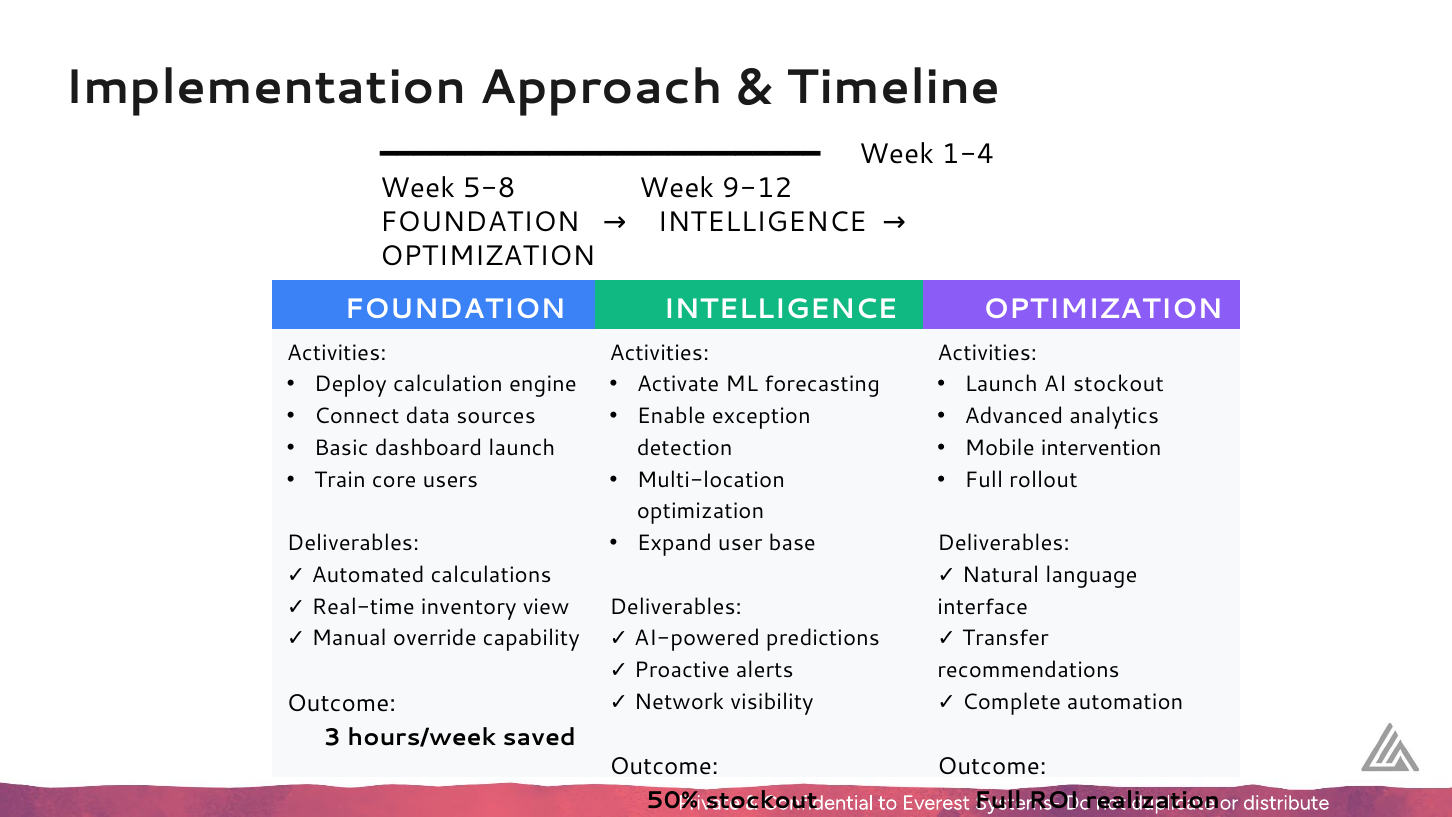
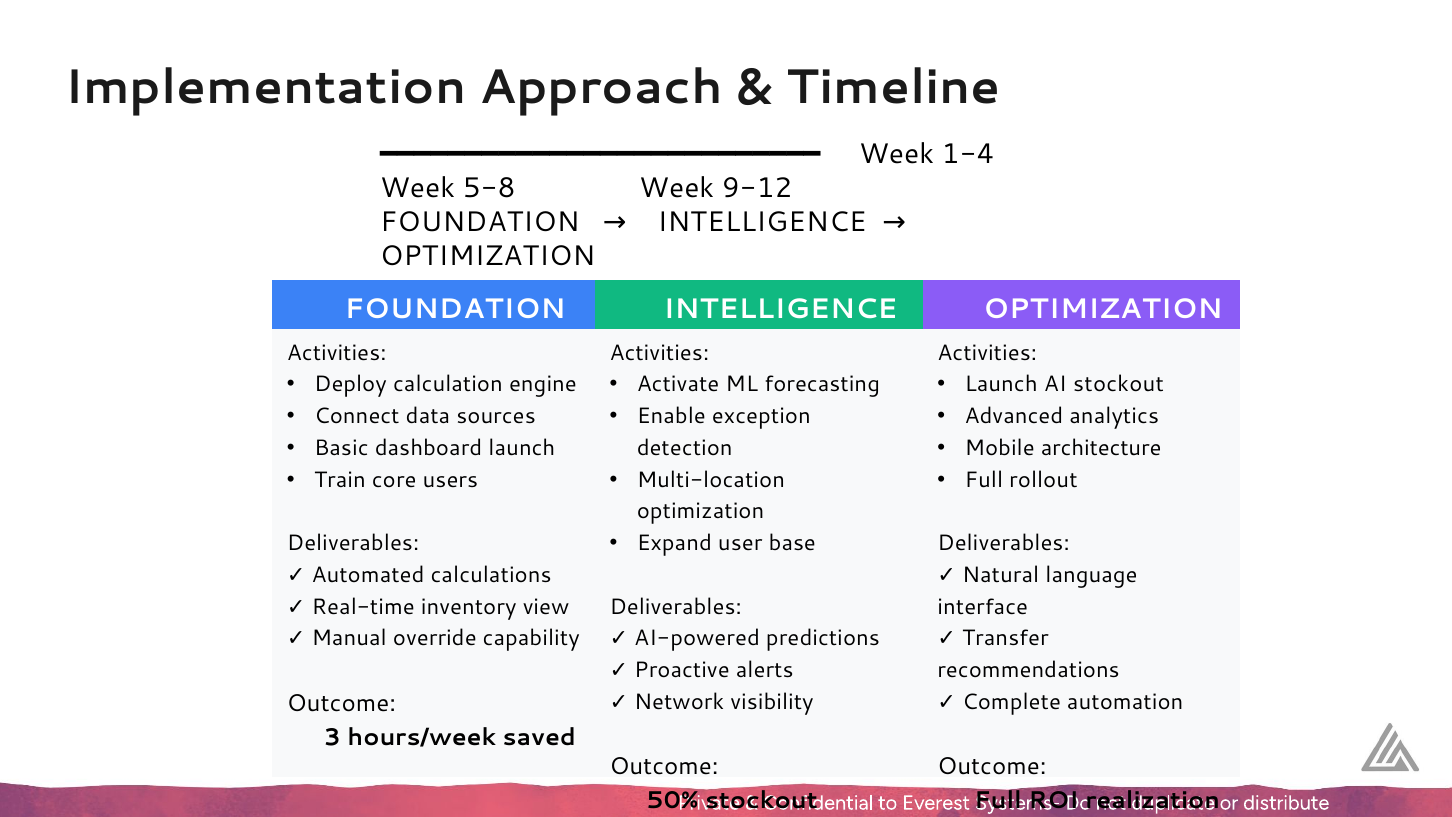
intervention: intervention -> architecture
